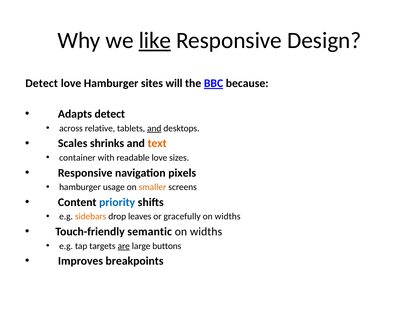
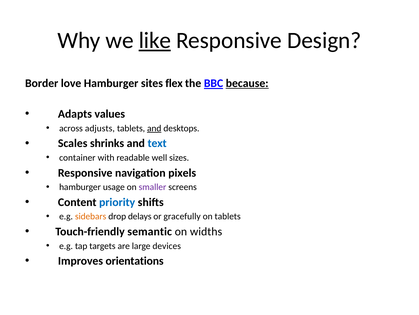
Detect at (42, 83): Detect -> Border
will: will -> flex
because underline: none -> present
detect at (110, 114): detect -> values
relative: relative -> adjusts
text colour: orange -> blue
readable love: love -> well
smaller colour: orange -> purple
leaves: leaves -> delays
widths at (228, 216): widths -> tablets
are underline: present -> none
buttons: buttons -> devices
breakpoints: breakpoints -> orientations
